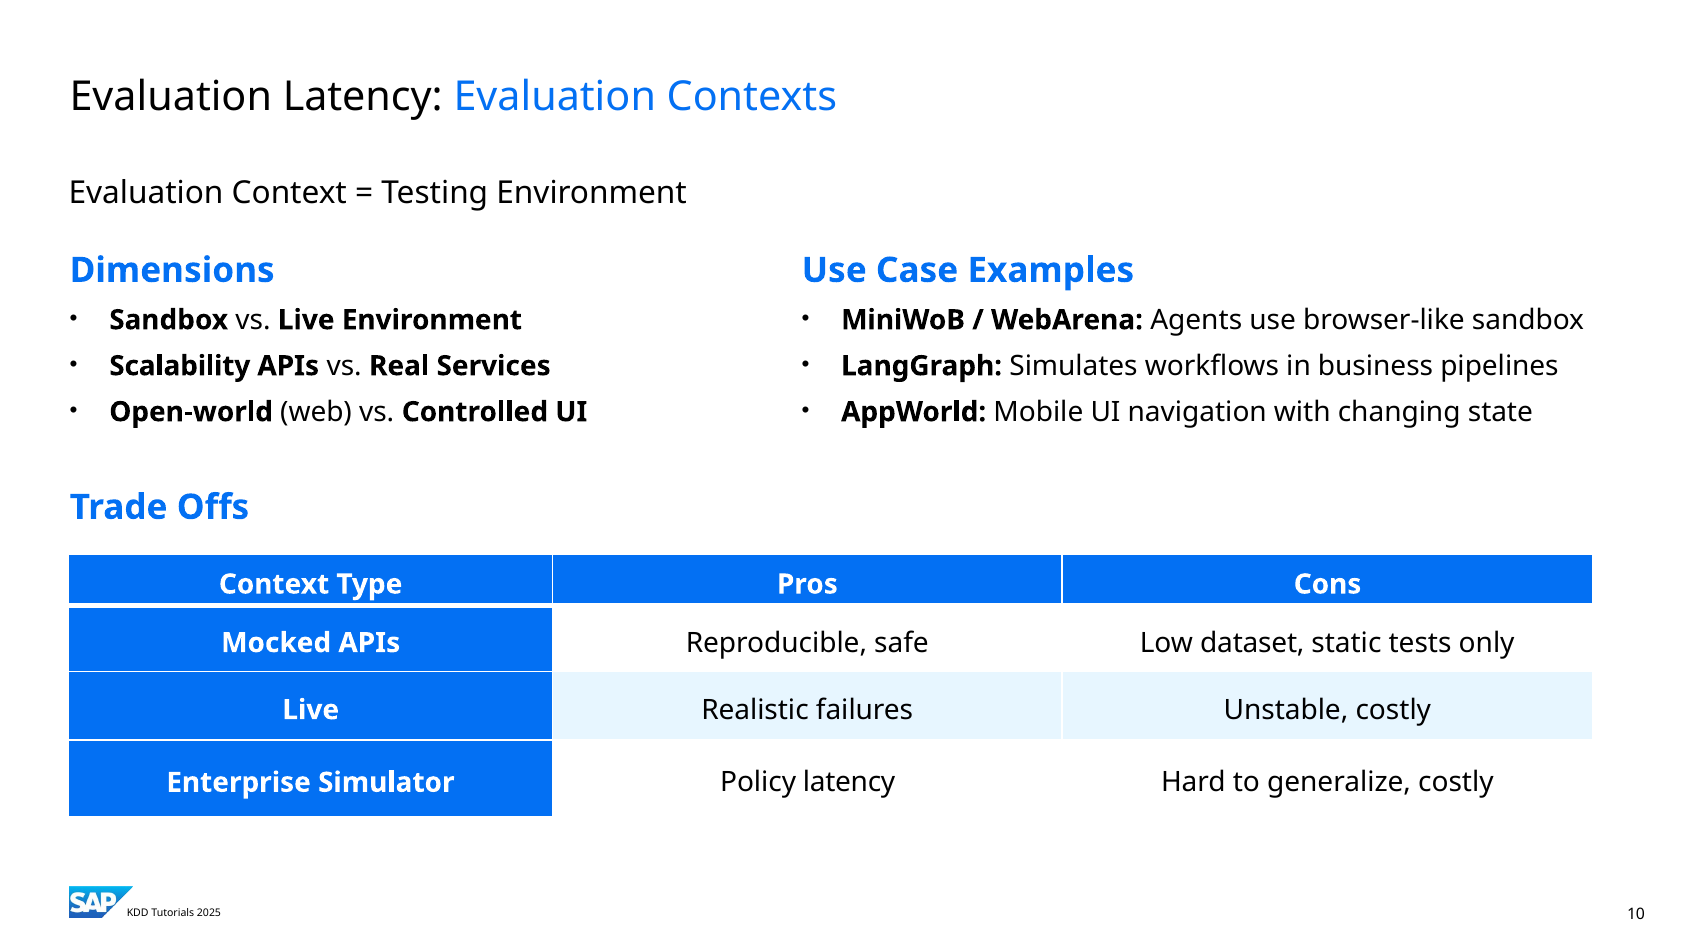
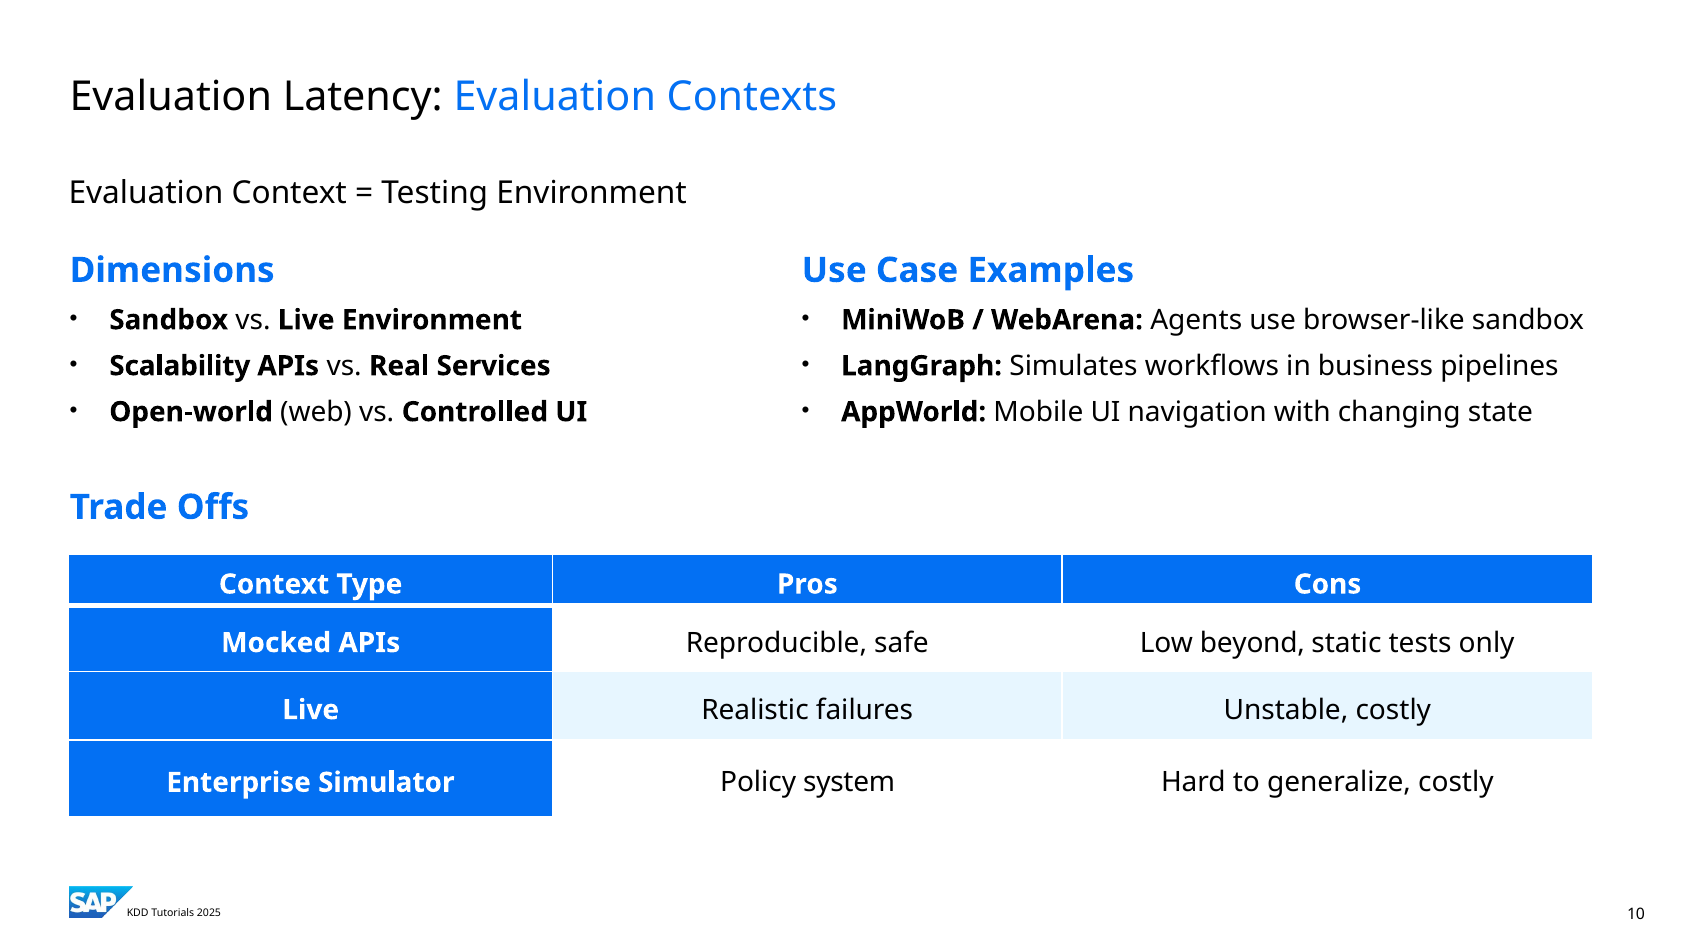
dataset: dataset -> beyond
Policy latency: latency -> system
